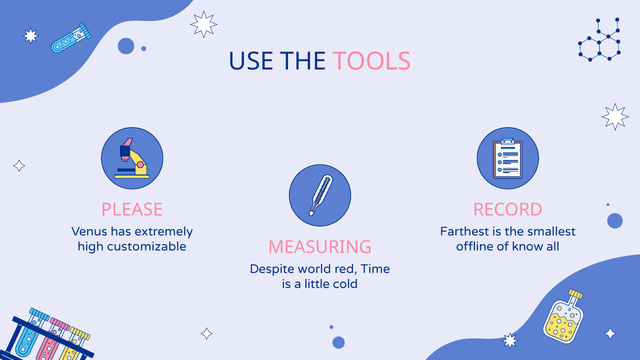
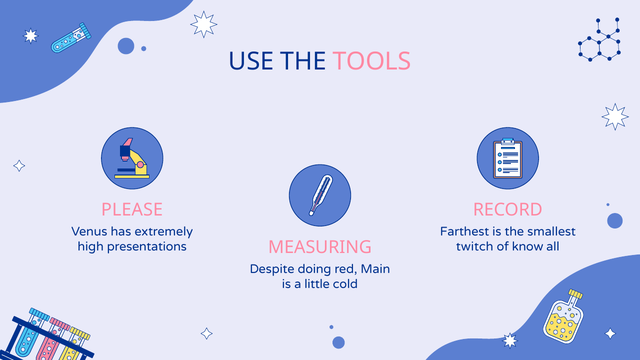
customizable: customizable -> presentations
offline: offline -> twitch
world: world -> doing
Time: Time -> Main
